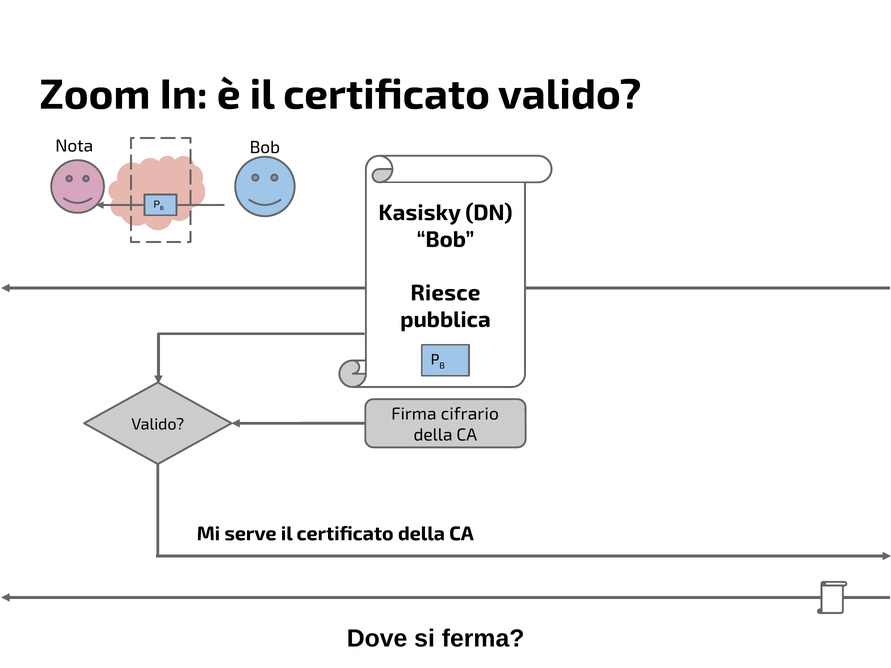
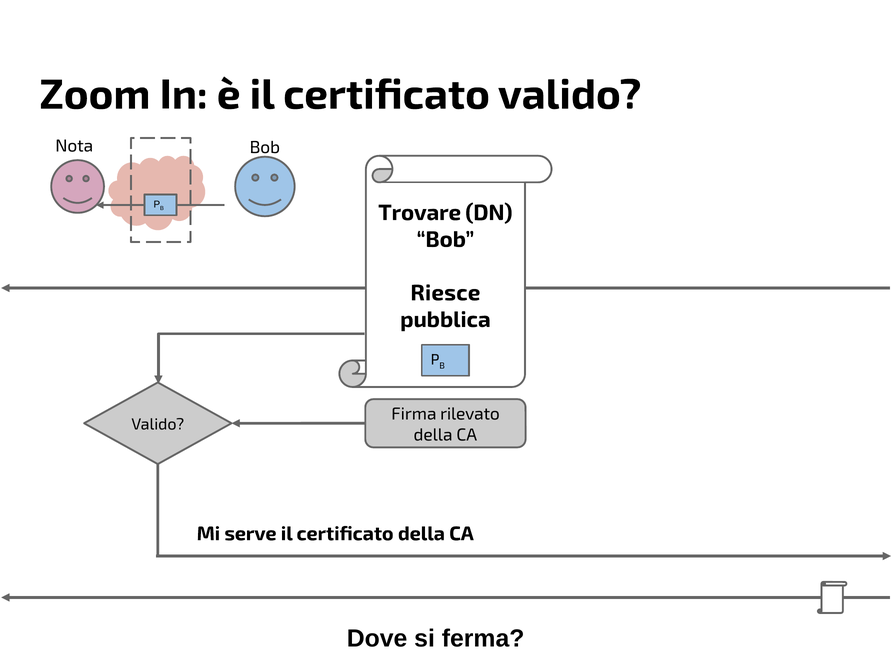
Kasisky: Kasisky -> Trovare
cifrario: cifrario -> rilevato
